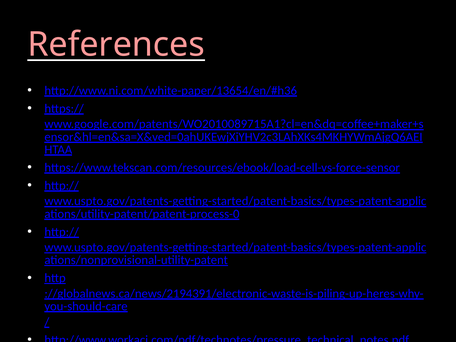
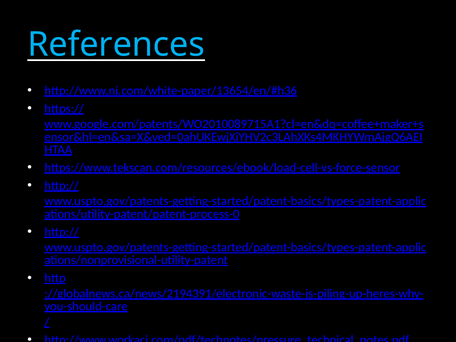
References colour: pink -> light blue
